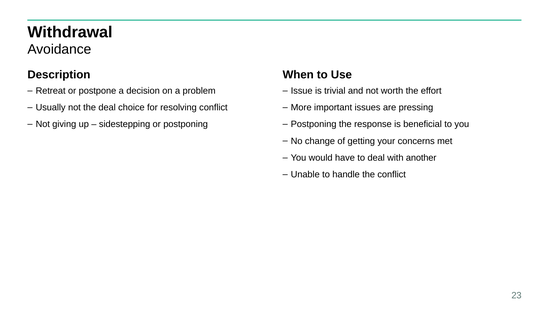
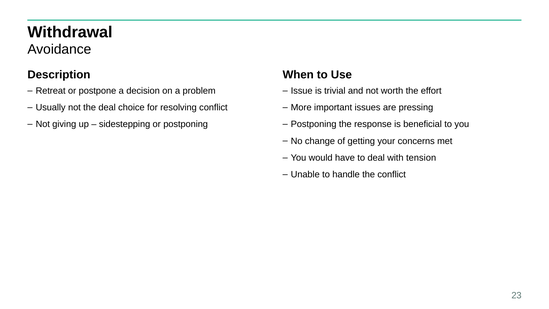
another: another -> tension
